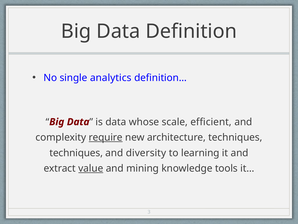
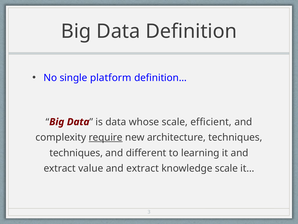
analytics: analytics -> platform
diversity: diversity -> different
value underline: present -> none
mining at (143, 168): mining -> extract
knowledge tools: tools -> scale
